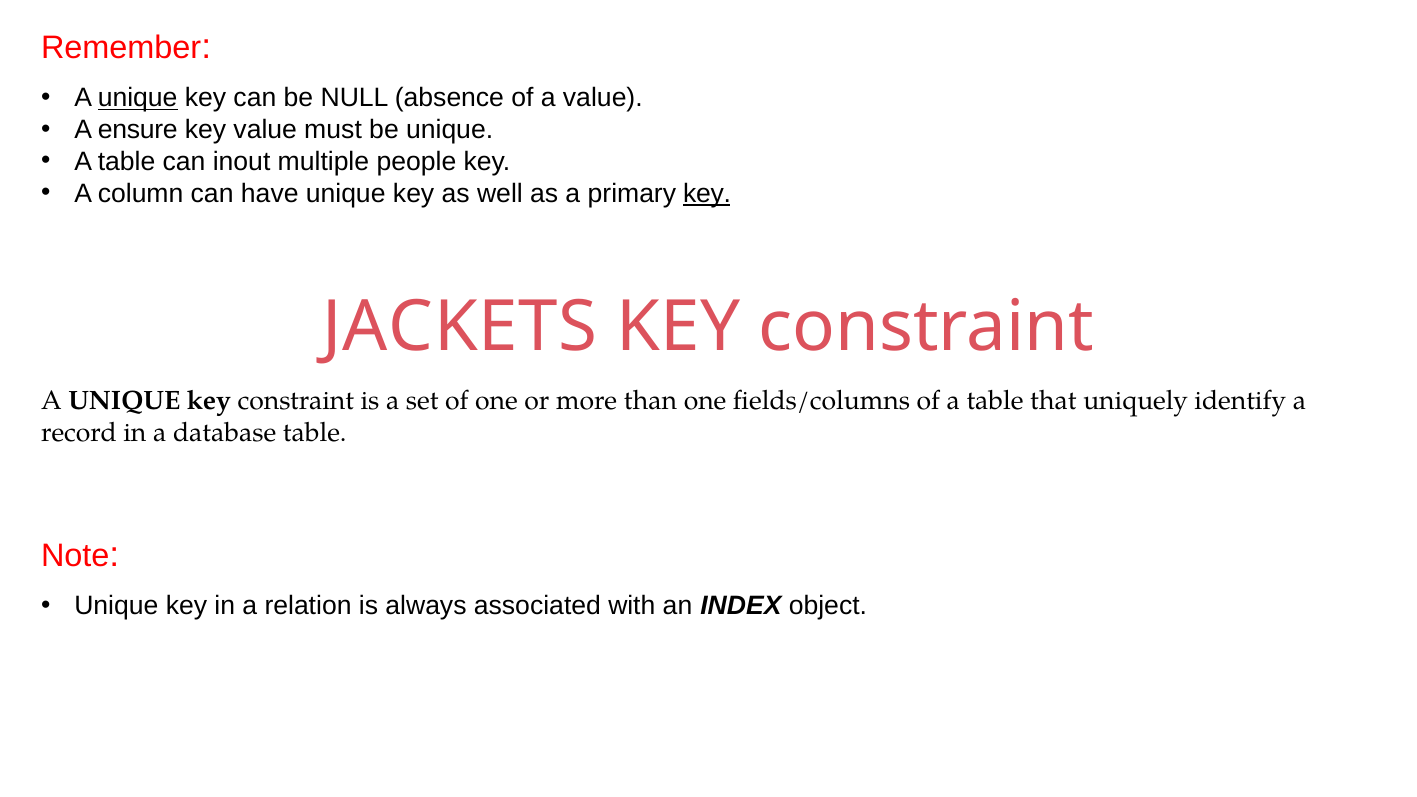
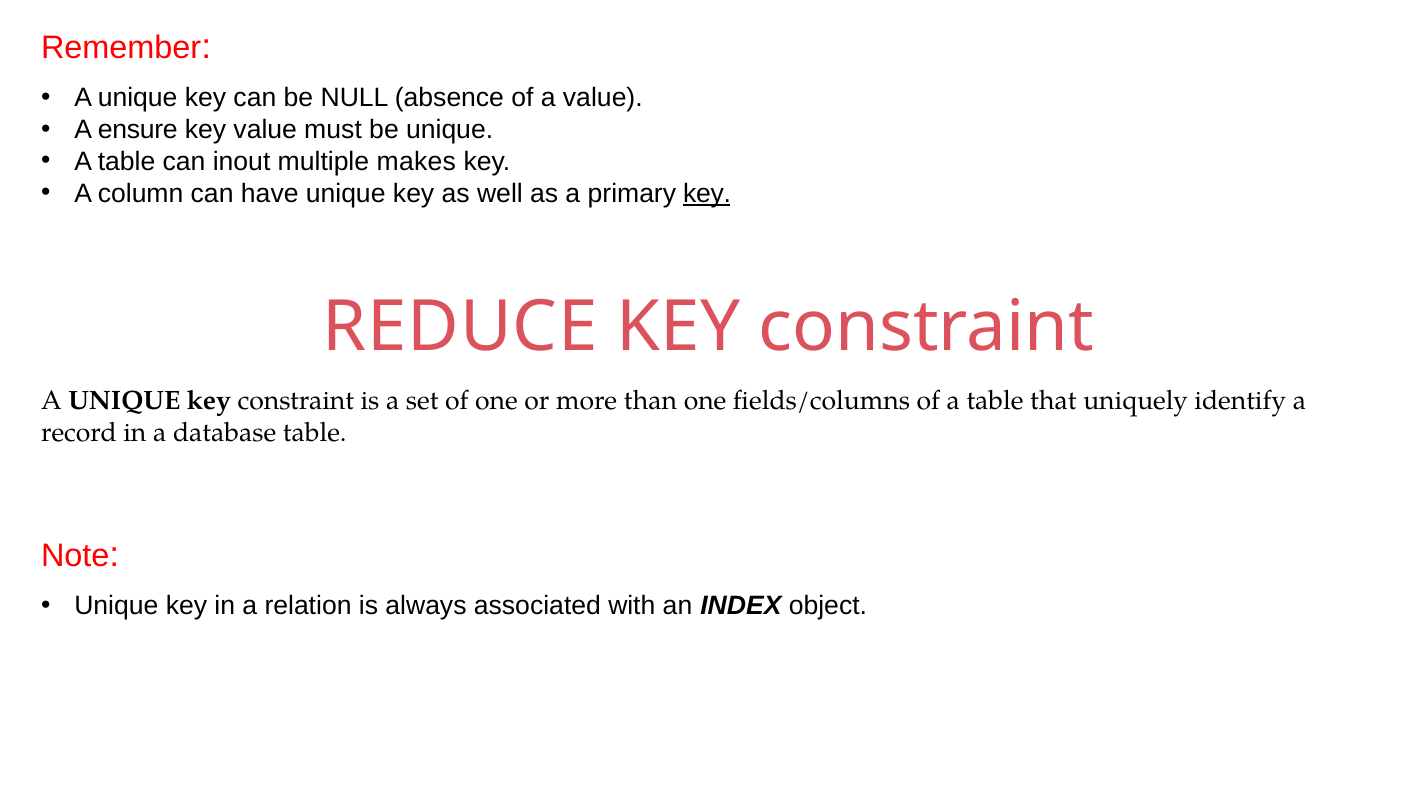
unique at (138, 98) underline: present -> none
people: people -> makes
JACKETS: JACKETS -> REDUCE
